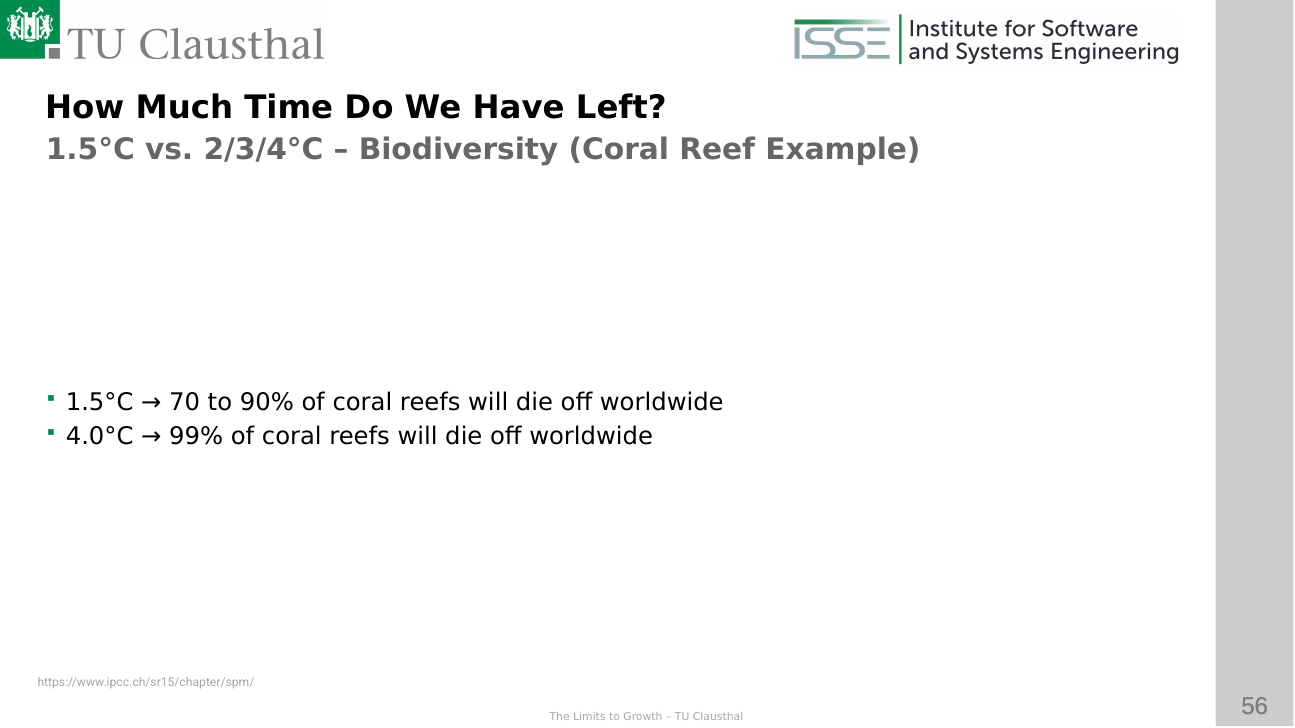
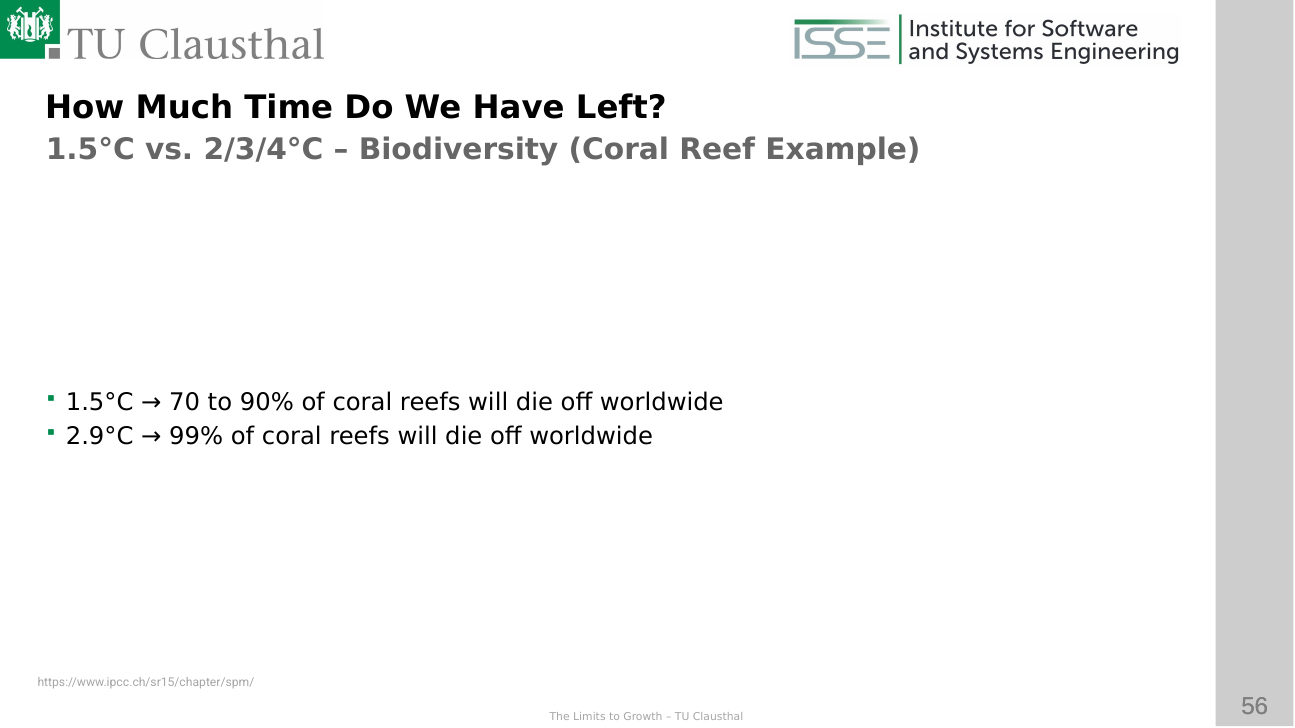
4.0°C: 4.0°C -> 2.9°C
